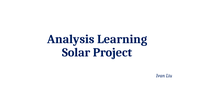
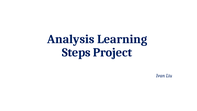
Solar: Solar -> Steps
